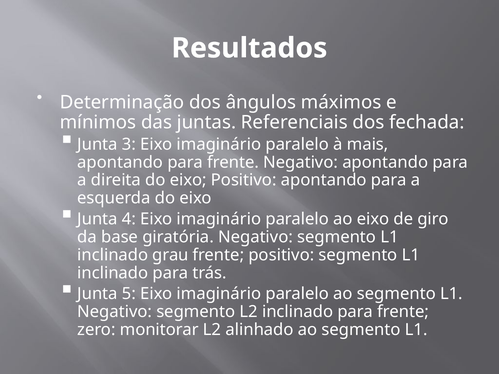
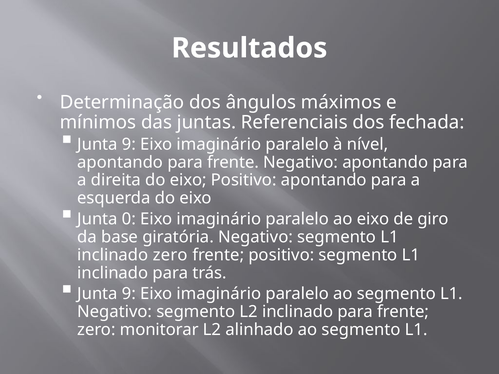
3 at (129, 144): 3 -> 9
mais: mais -> nível
4: 4 -> 0
inclinado grau: grau -> zero
5 at (129, 294): 5 -> 9
